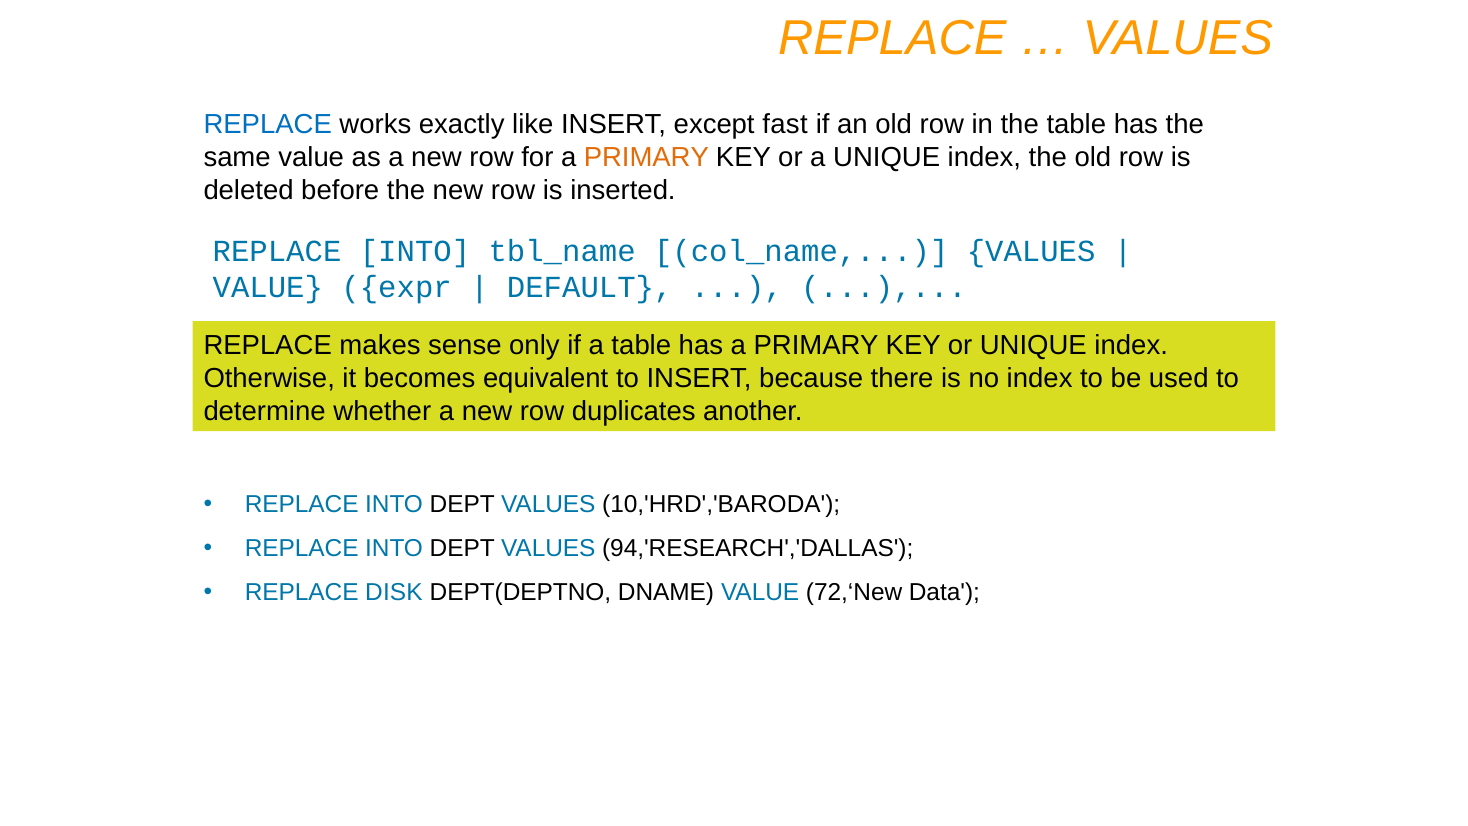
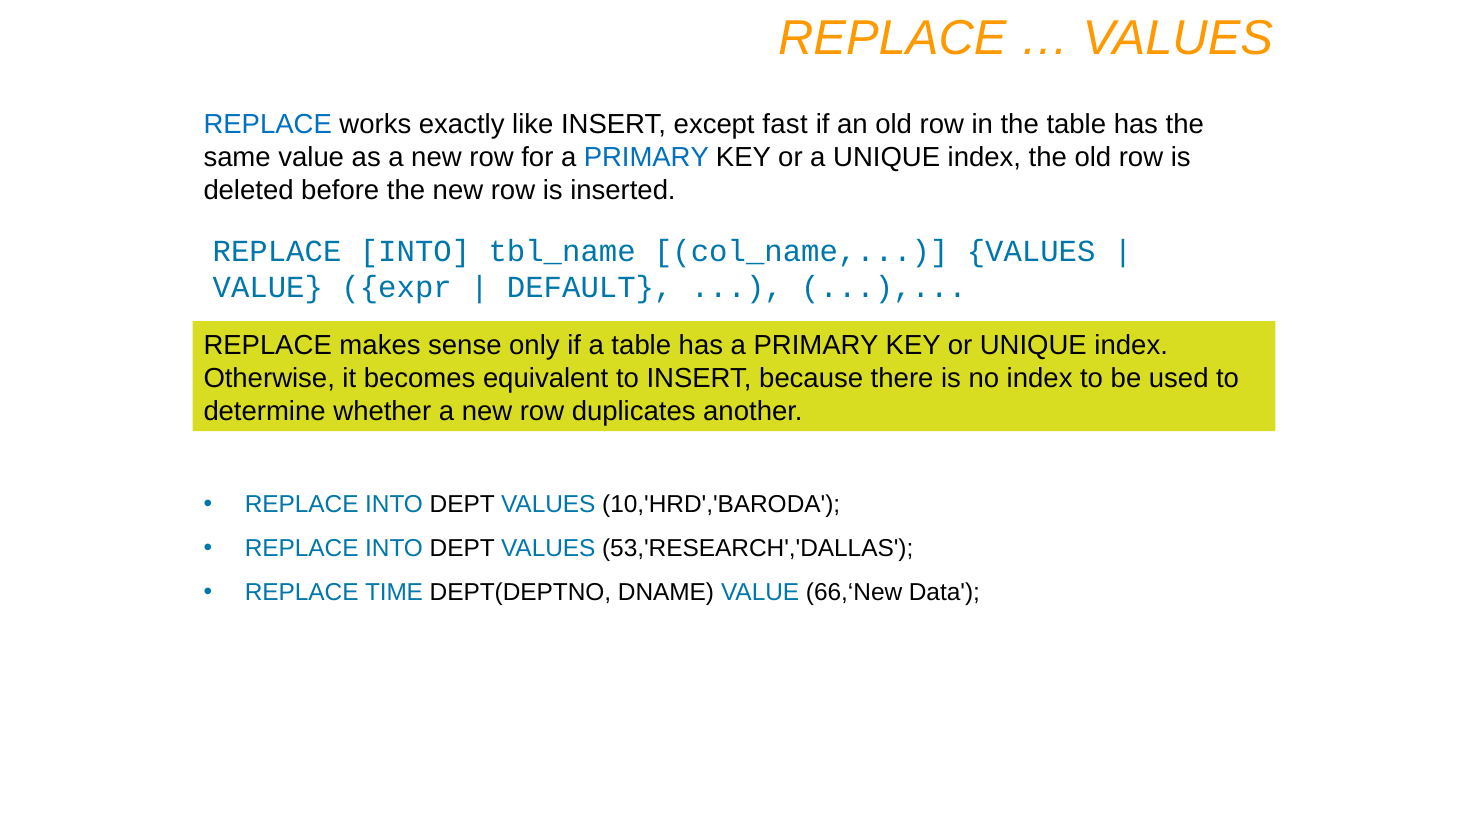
PRIMARY at (646, 158) colour: orange -> blue
94,'RESEARCH','DALLAS: 94,'RESEARCH','DALLAS -> 53,'RESEARCH','DALLAS
DISK: DISK -> TIME
72,‘New: 72,‘New -> 66,‘New
